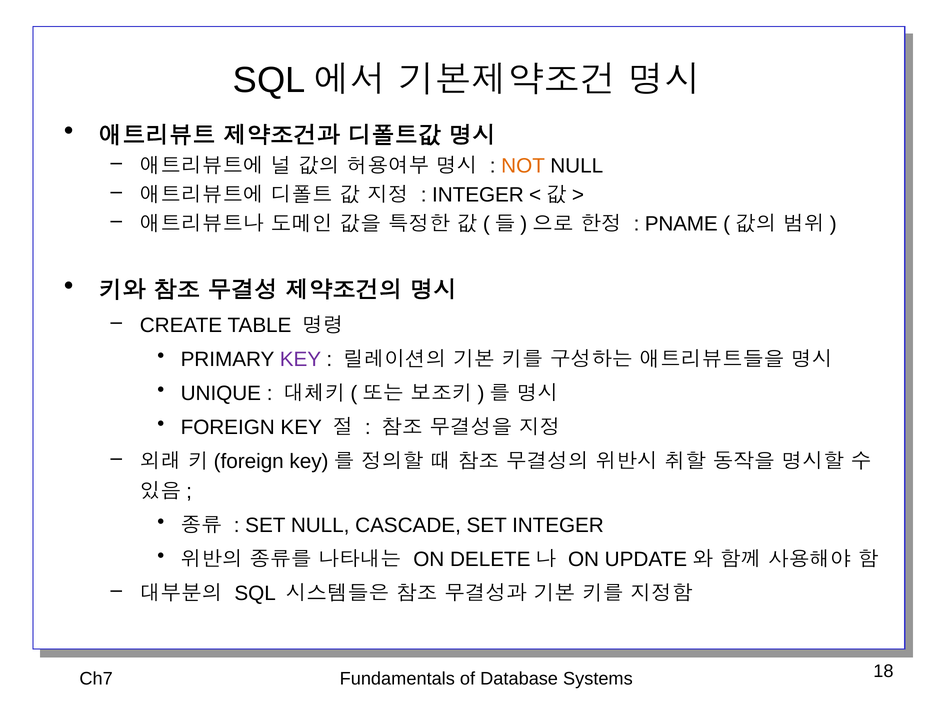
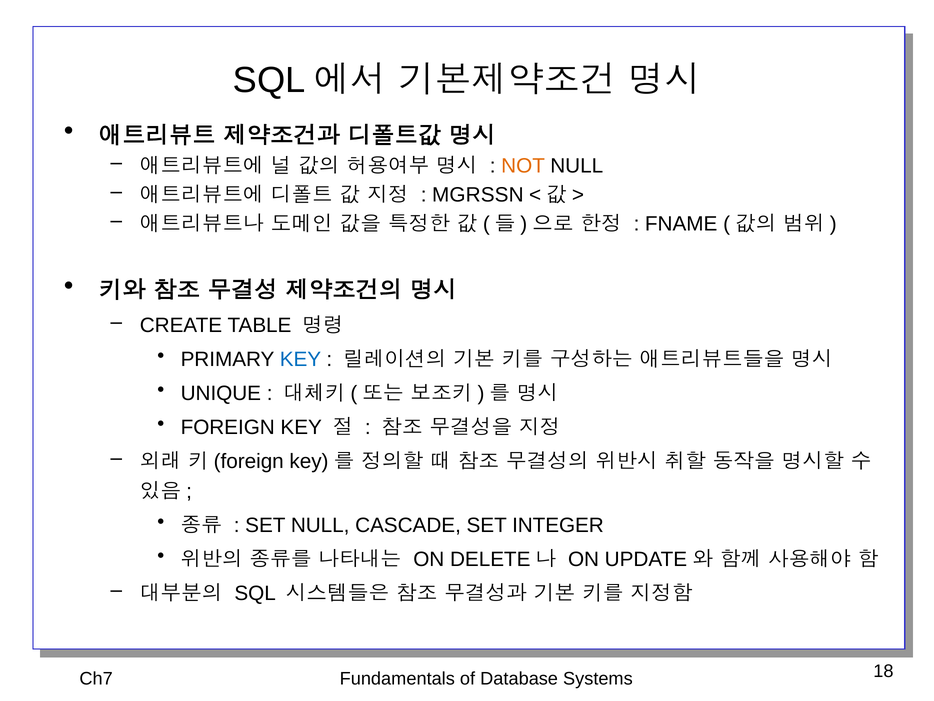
INTEGER at (478, 195): INTEGER -> MGRSSN
PNAME: PNAME -> FNAME
KEY at (301, 359) colour: purple -> blue
